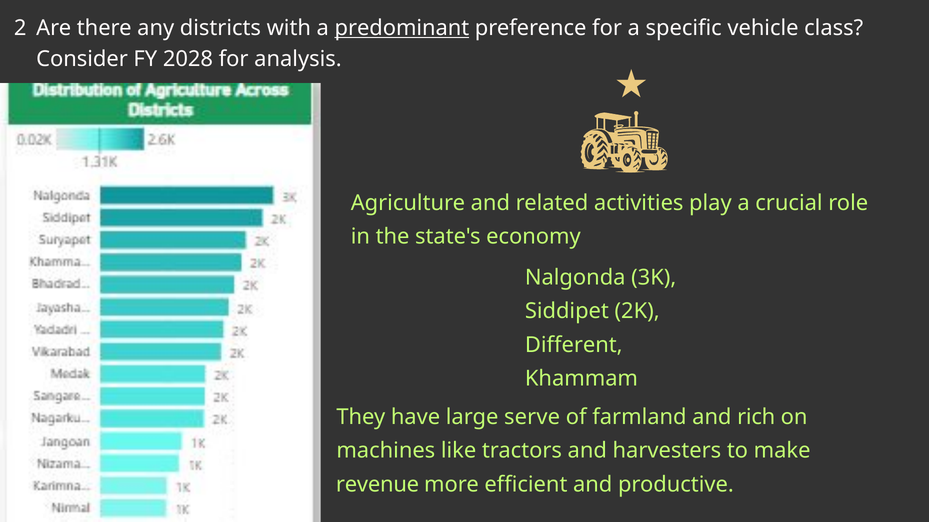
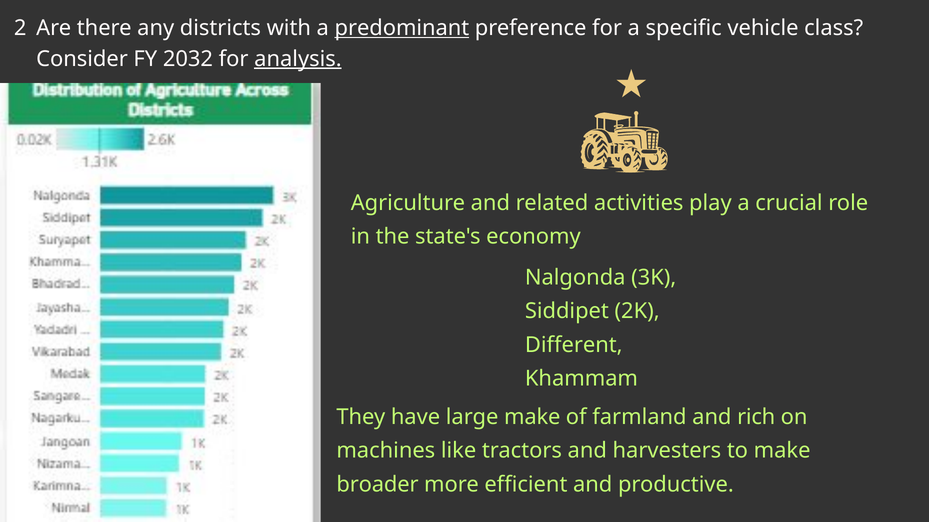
2028: 2028 -> 2032
analysis underline: none -> present
large serve: serve -> make
revenue: revenue -> broader
